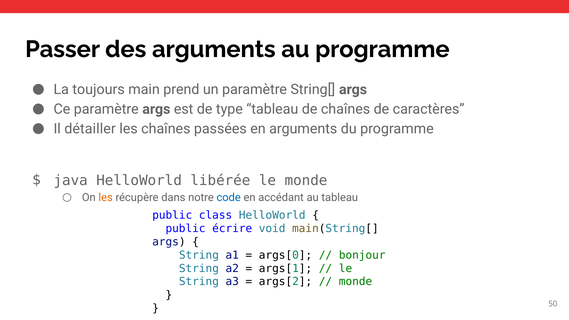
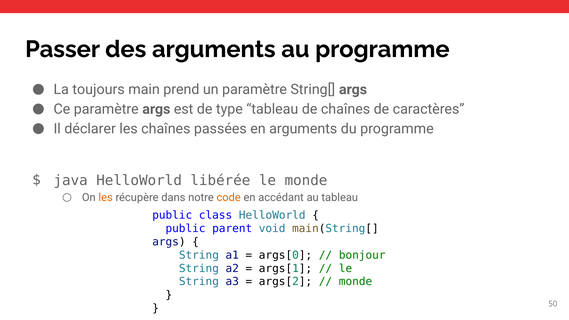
détailler: détailler -> déclarer
code colour: blue -> orange
écrire: écrire -> parent
